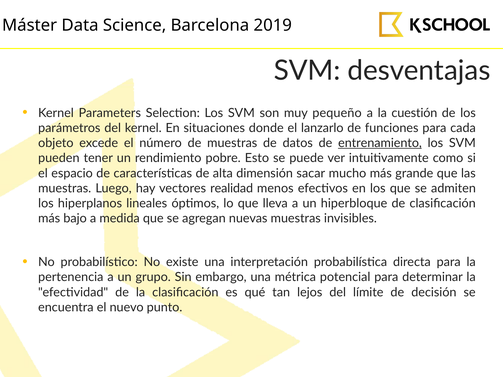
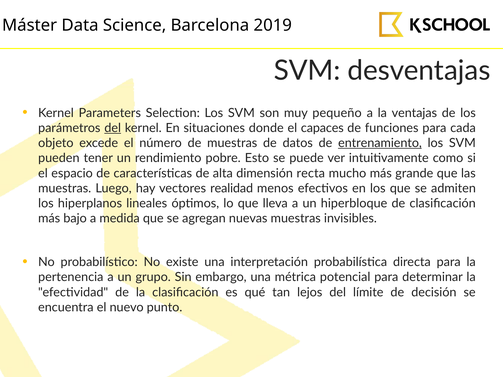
cuestión: cuestión -> ventajas
del at (113, 128) underline: none -> present
lanzarlo: lanzarlo -> capaces
sacar: sacar -> recta
